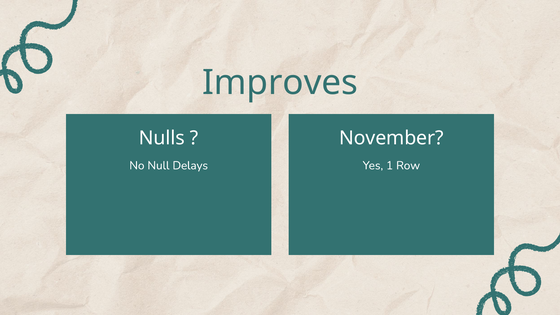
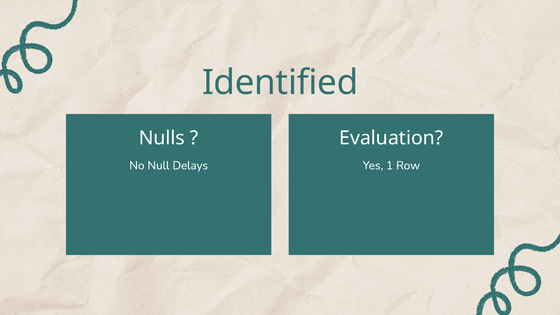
Improves: Improves -> Identified
November: November -> Evaluation
